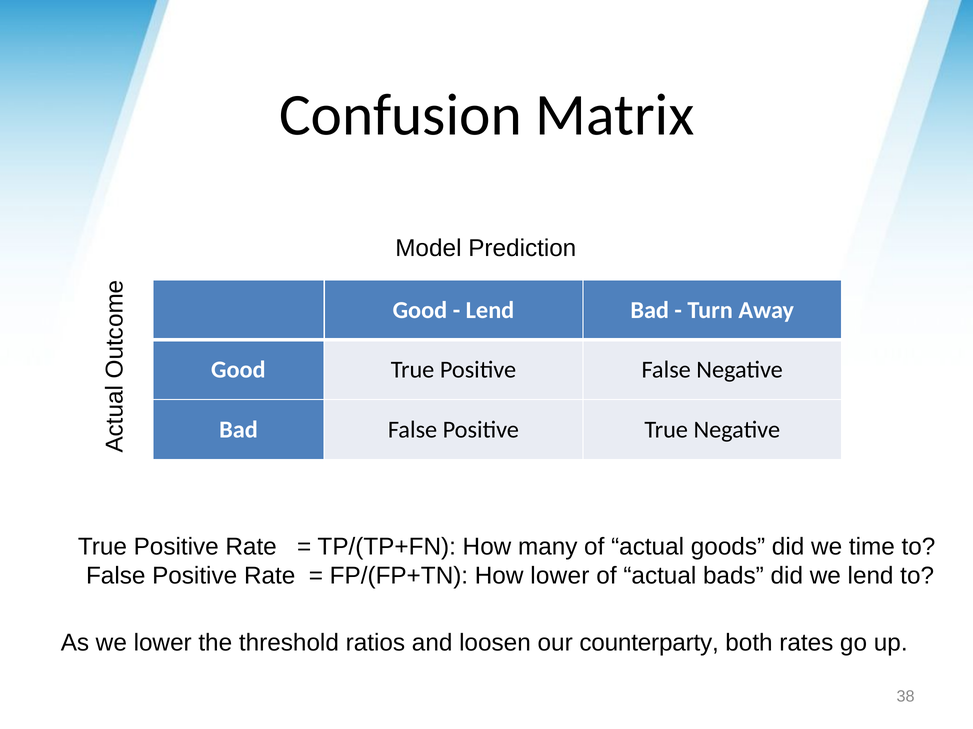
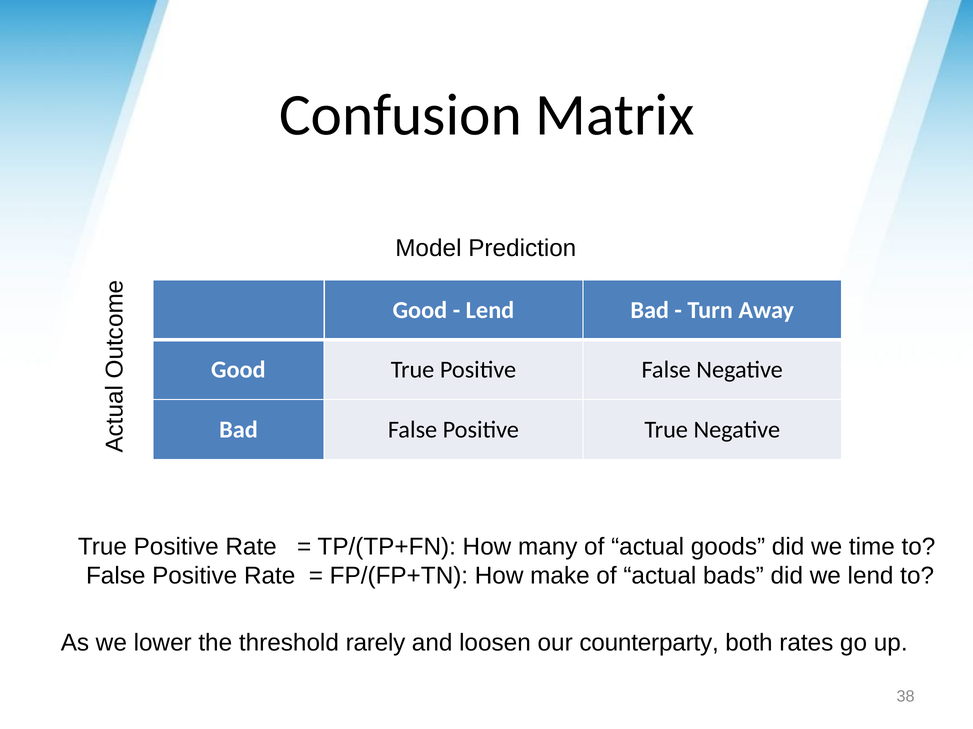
How lower: lower -> make
ratios: ratios -> rarely
